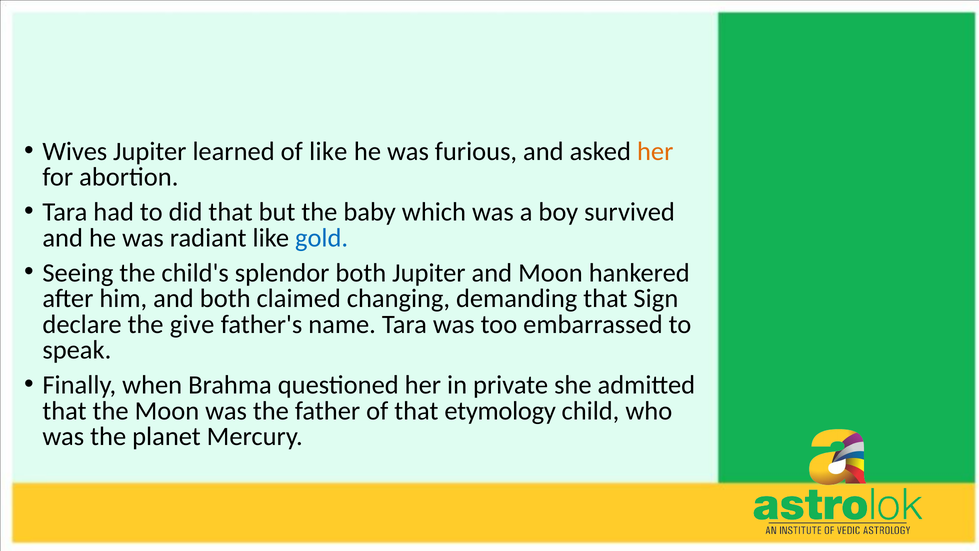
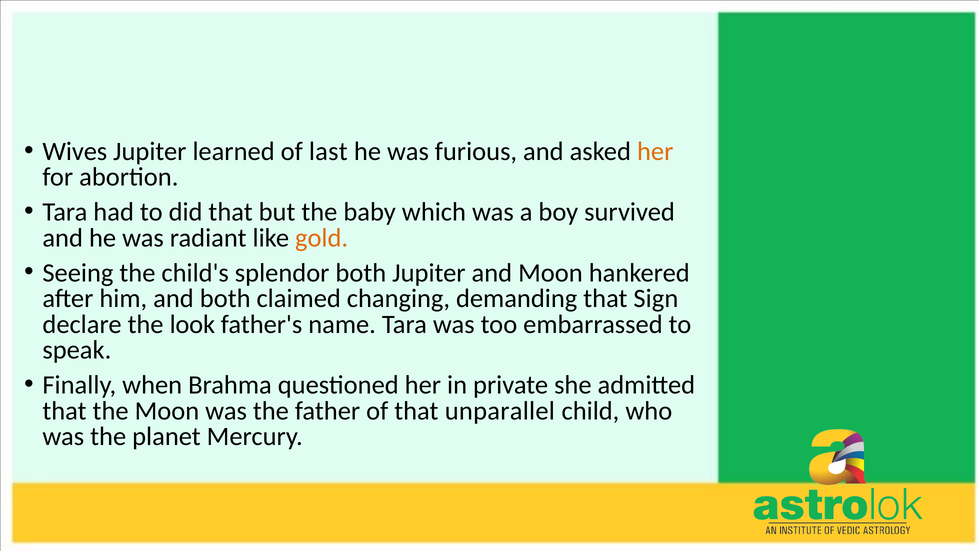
of like: like -> last
gold colour: blue -> orange
give: give -> look
etymology: etymology -> unparallel
